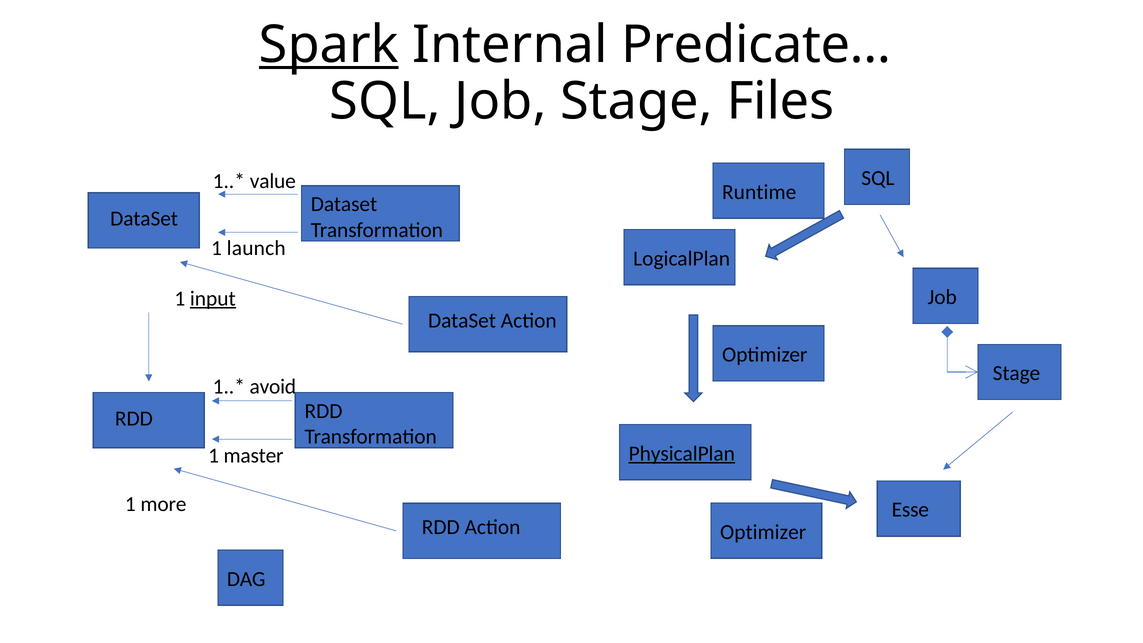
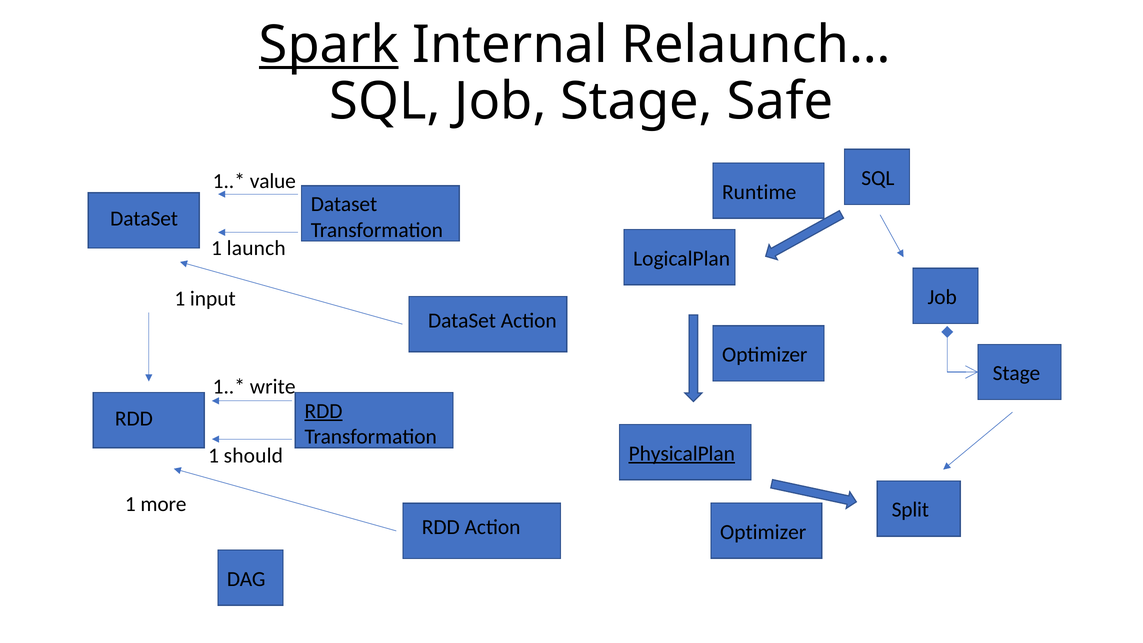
Predicate…: Predicate… -> Relaunch…
Files: Files -> Safe
input underline: present -> none
avoid: avoid -> write
RDD at (324, 411) underline: none -> present
master: master -> should
Esse: Esse -> Split
